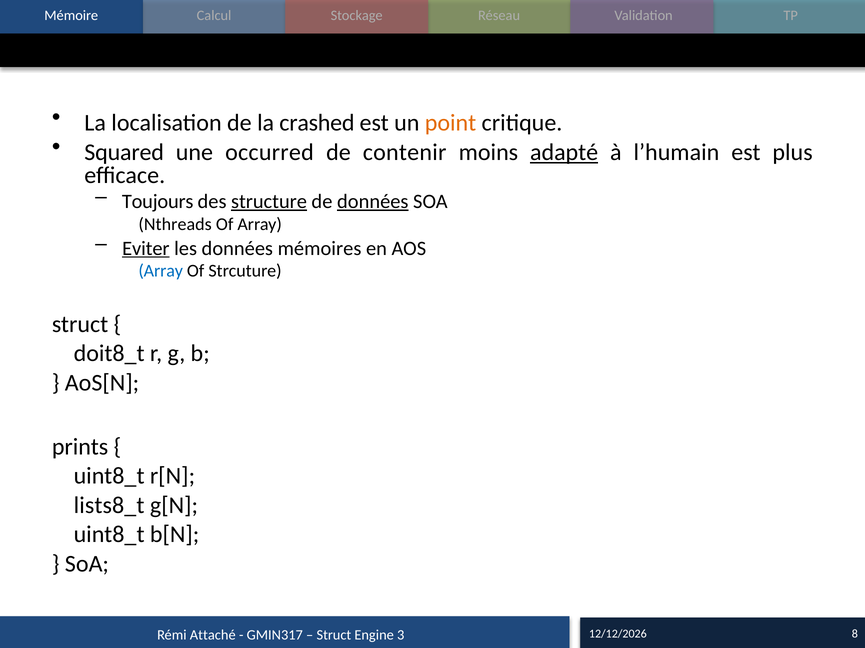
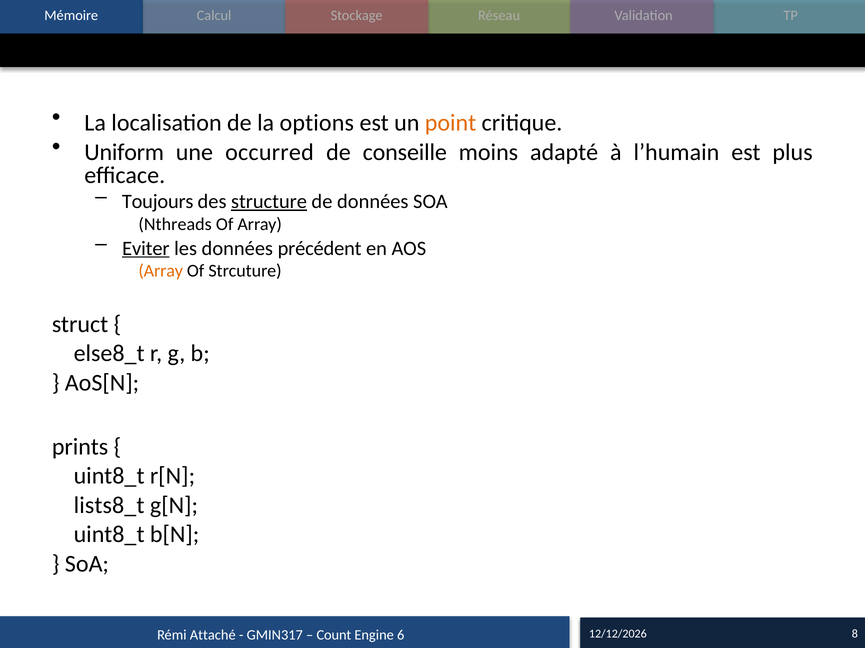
crashed: crashed -> options
Squared: Squared -> Uniform
contenir: contenir -> conseille
adapté underline: present -> none
données at (373, 202) underline: present -> none
mémoires: mémoires -> précédent
Array at (161, 271) colour: blue -> orange
doit8_t: doit8_t -> else8_t
Struct at (334, 636): Struct -> Count
3: 3 -> 6
